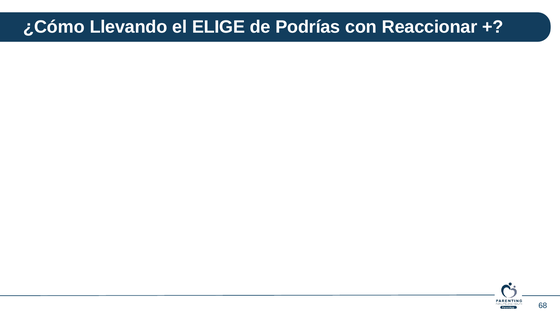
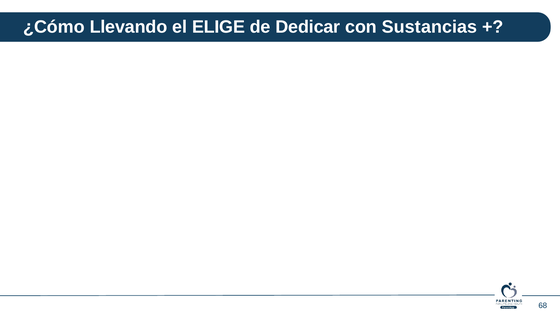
Podrías: Podrías -> Dedicar
Reaccionar: Reaccionar -> Sustancias
